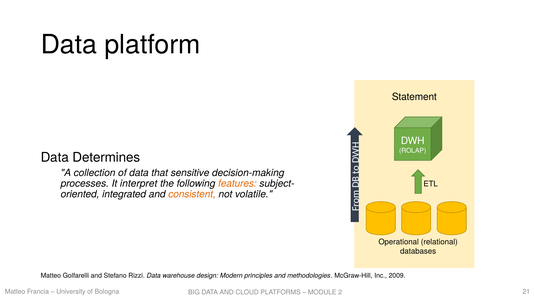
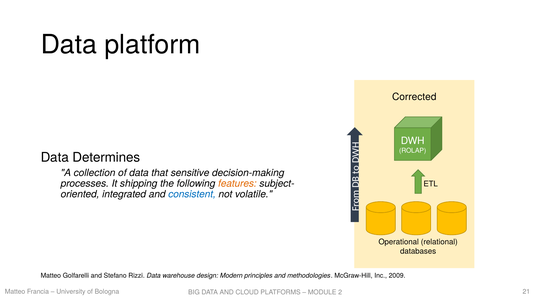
Statement: Statement -> Corrected
interpret: interpret -> shipping
consistent colour: orange -> blue
